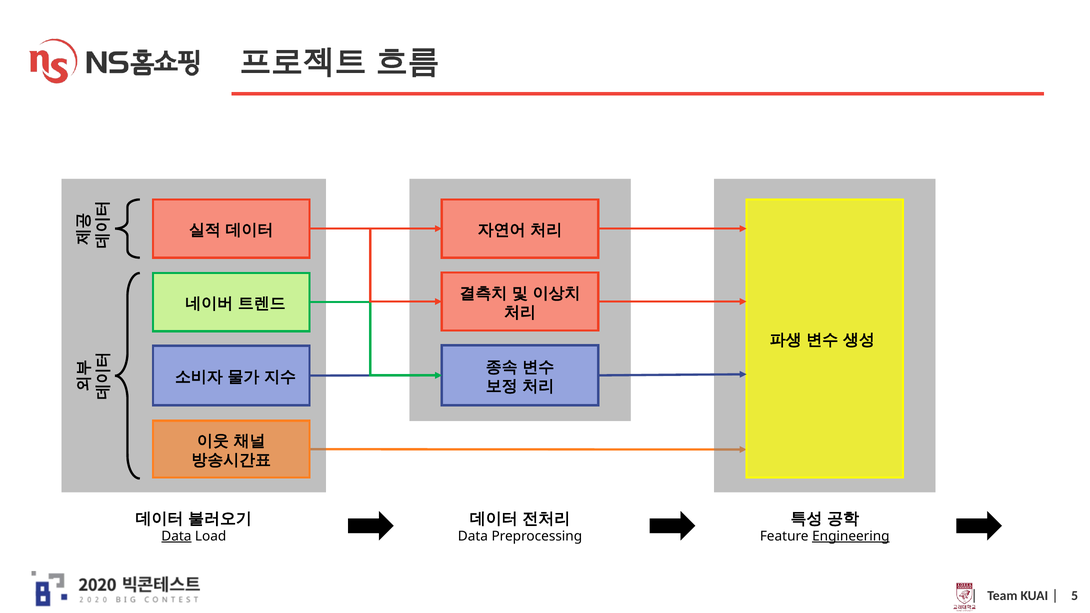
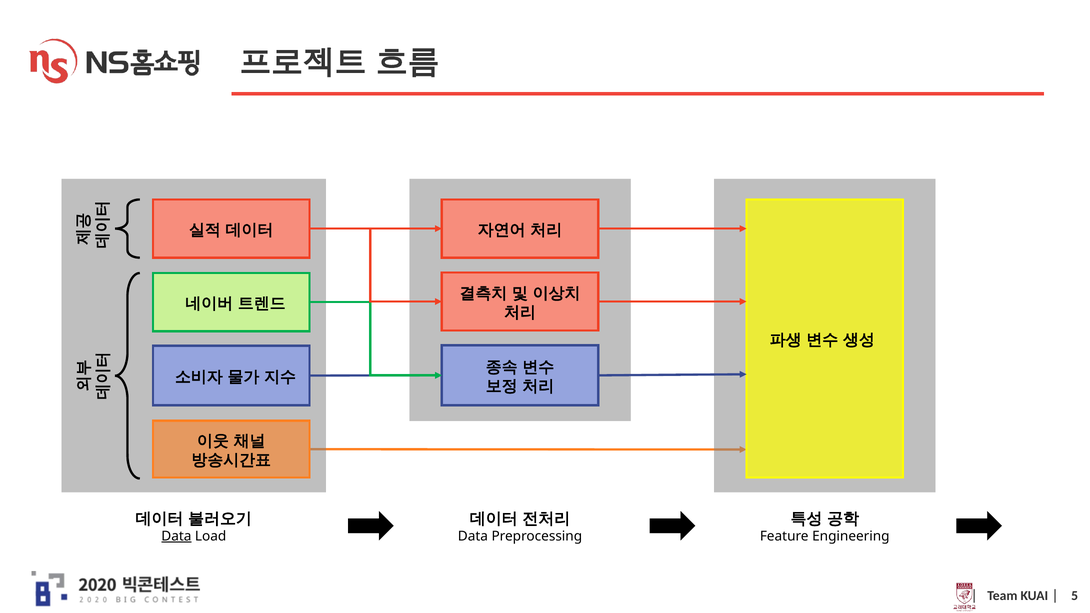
Engineering underline: present -> none
